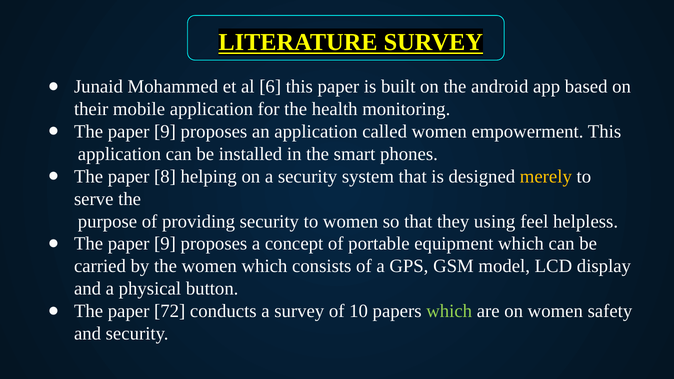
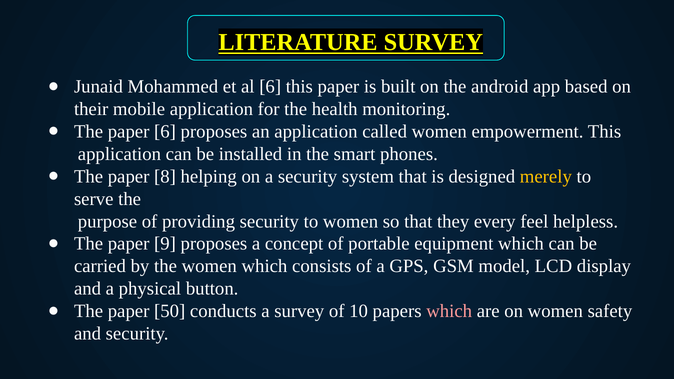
9 at (165, 132): 9 -> 6
using: using -> every
72: 72 -> 50
which at (449, 311) colour: light green -> pink
